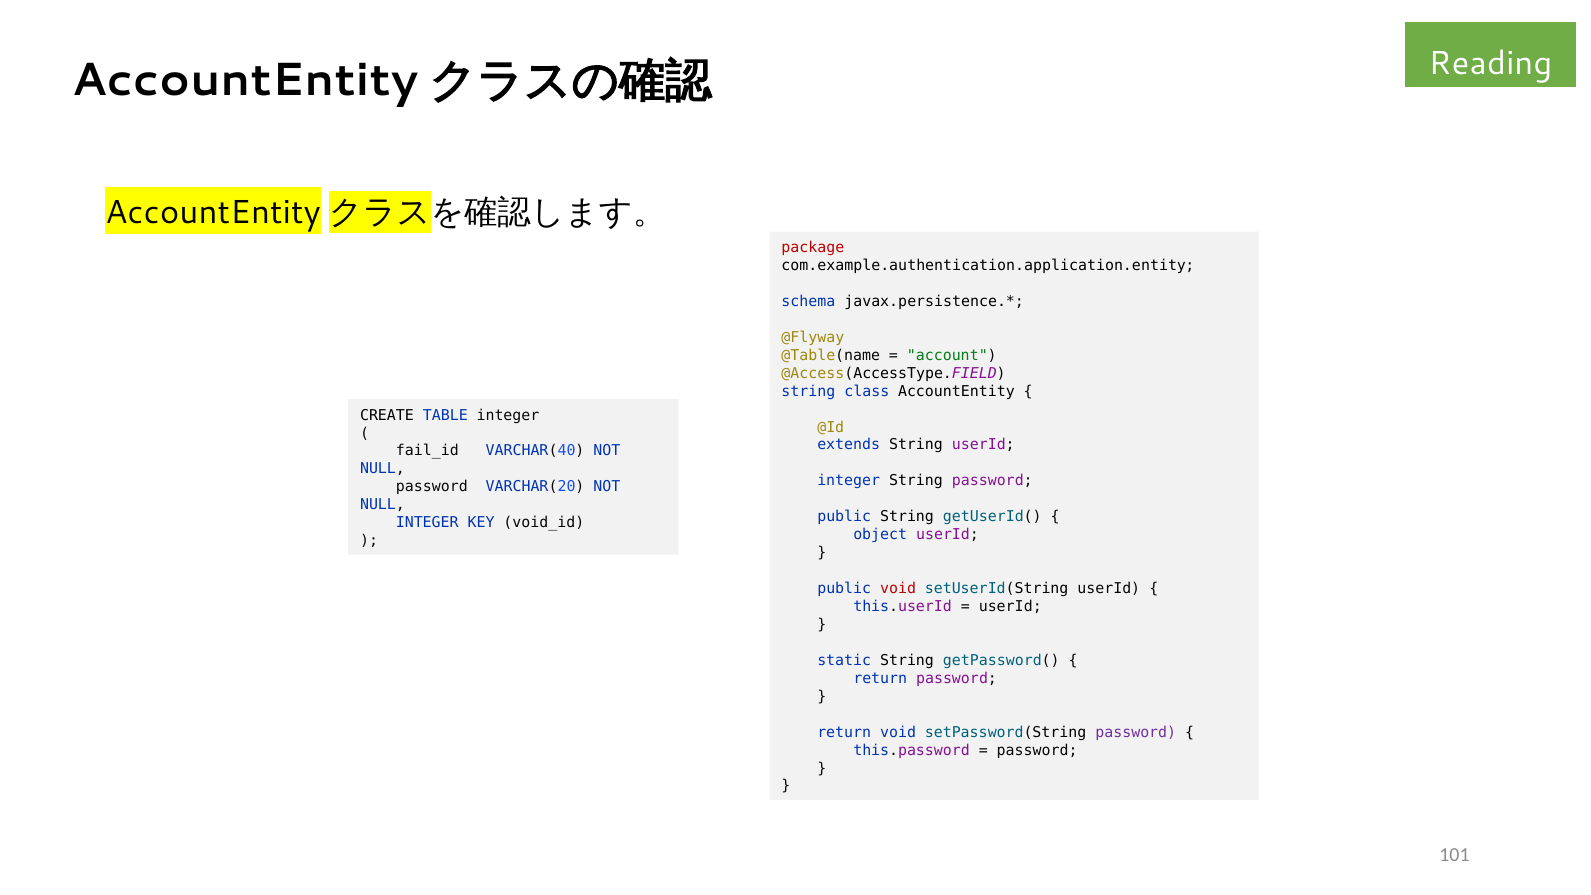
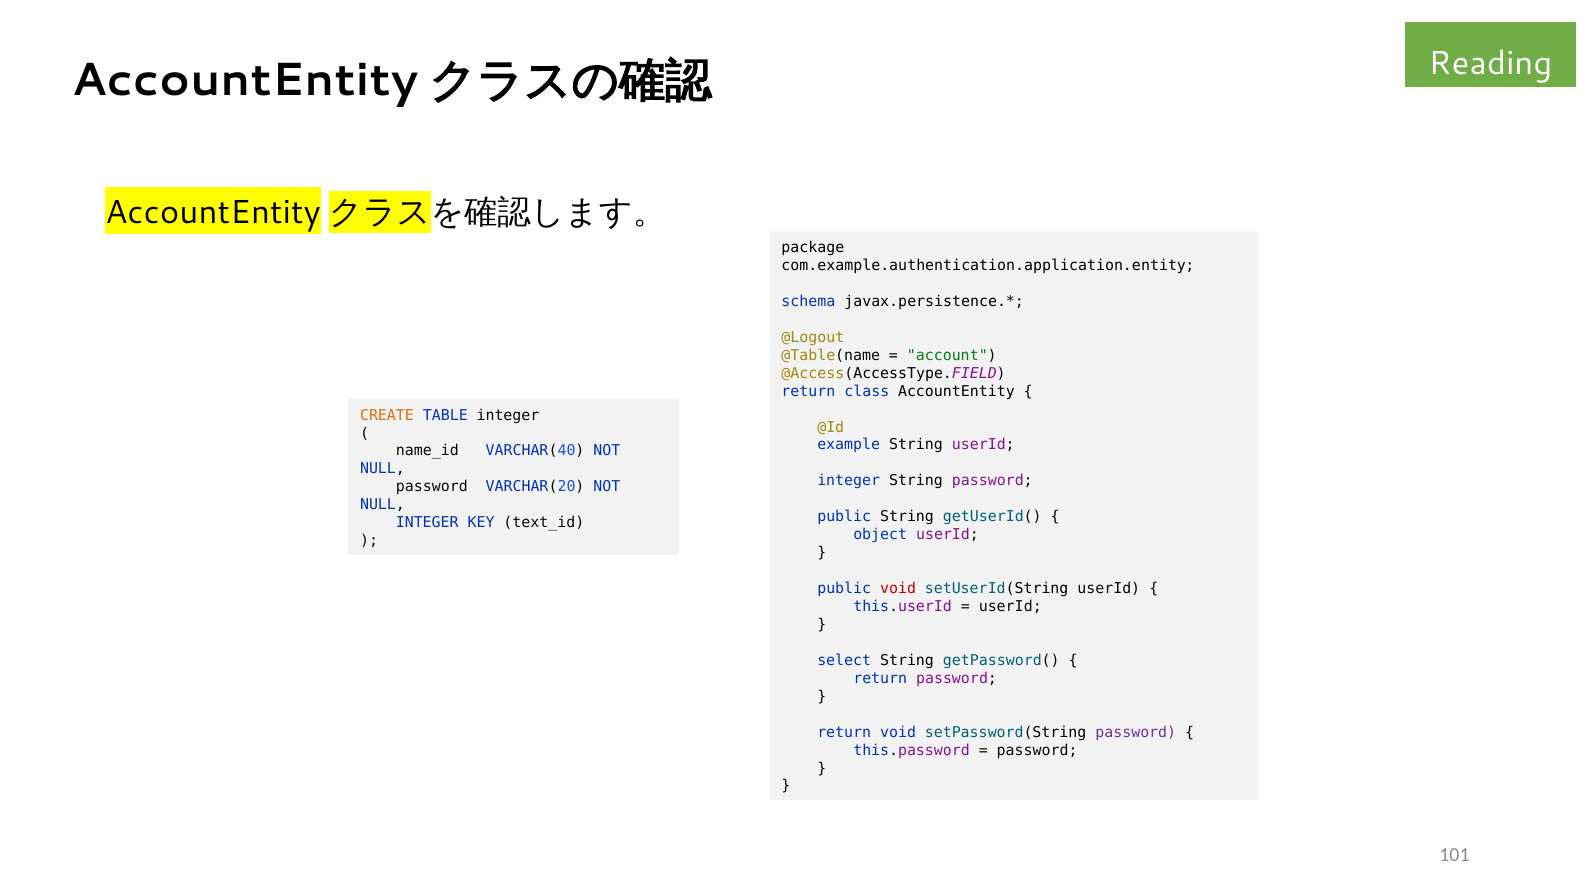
package colour: red -> black
@Flyway: @Flyway -> @Logout
string at (808, 391): string -> return
CREATE colour: black -> orange
extends: extends -> example
fail_id: fail_id -> name_id
void_id: void_id -> text_id
static: static -> select
